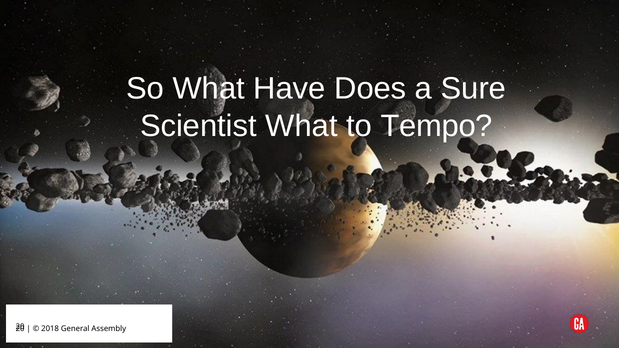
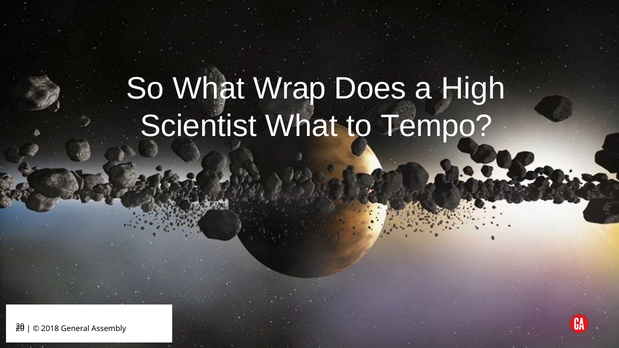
Have: Have -> Wrap
Sure: Sure -> High
